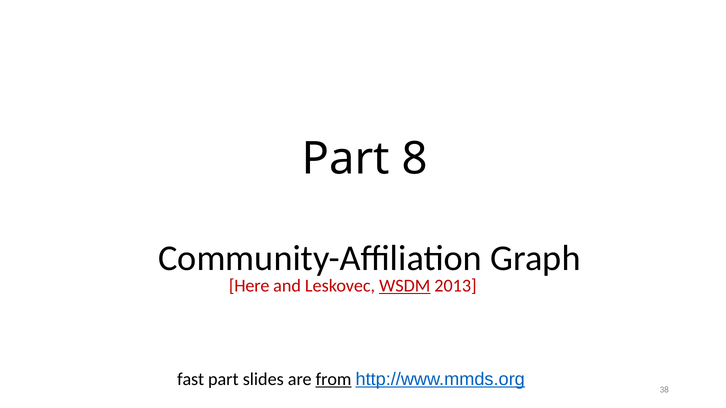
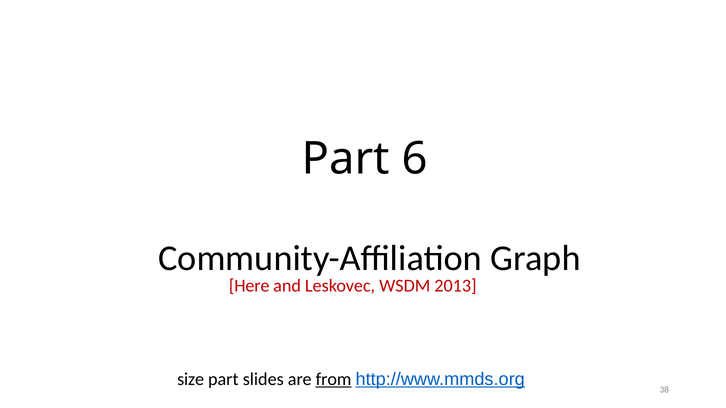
8: 8 -> 6
WSDM underline: present -> none
fast: fast -> size
